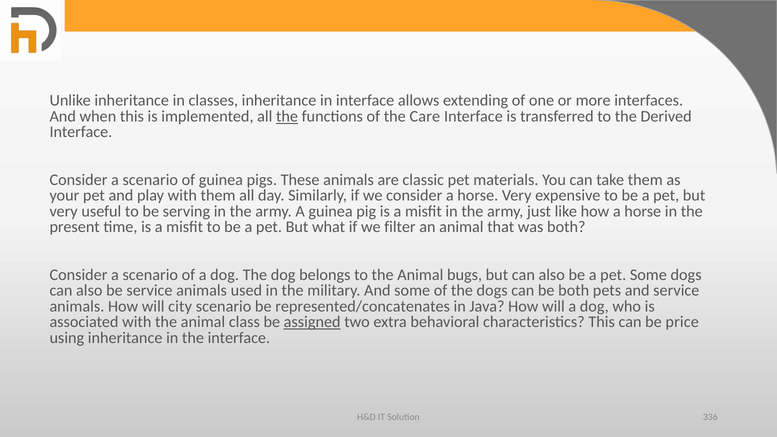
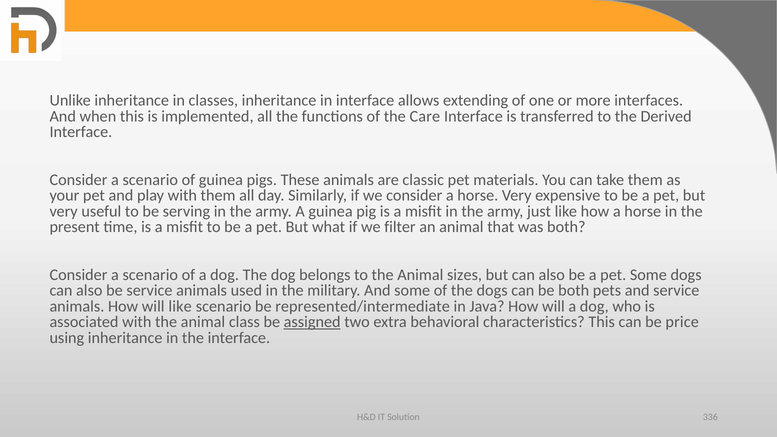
the at (287, 116) underline: present -> none
bugs: bugs -> sizes
will city: city -> like
represented/concatenates: represented/concatenates -> represented/intermediate
